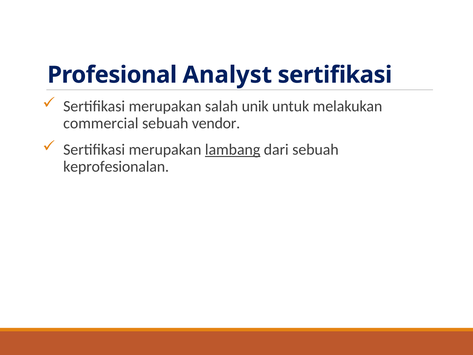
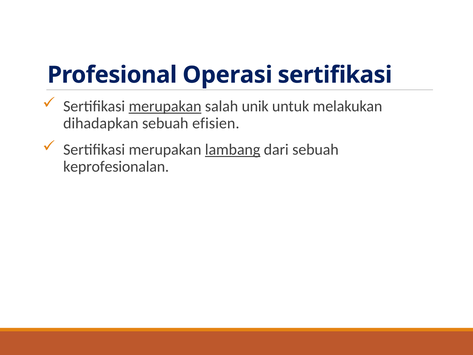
Analyst: Analyst -> Operasi
merupakan at (165, 106) underline: none -> present
commercial: commercial -> dihadapkan
vendor: vendor -> efisien
